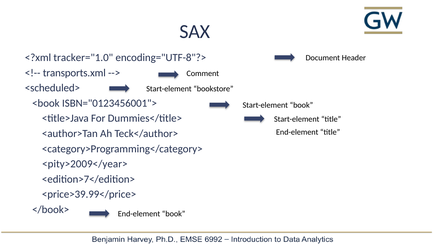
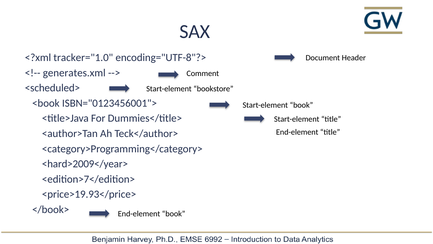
transports.xml: transports.xml -> generates.xml
<pity>2009</year>: <pity>2009</year> -> <hard>2009</year>
<price>39.99</price>: <price>39.99</price> -> <price>19.93</price>
